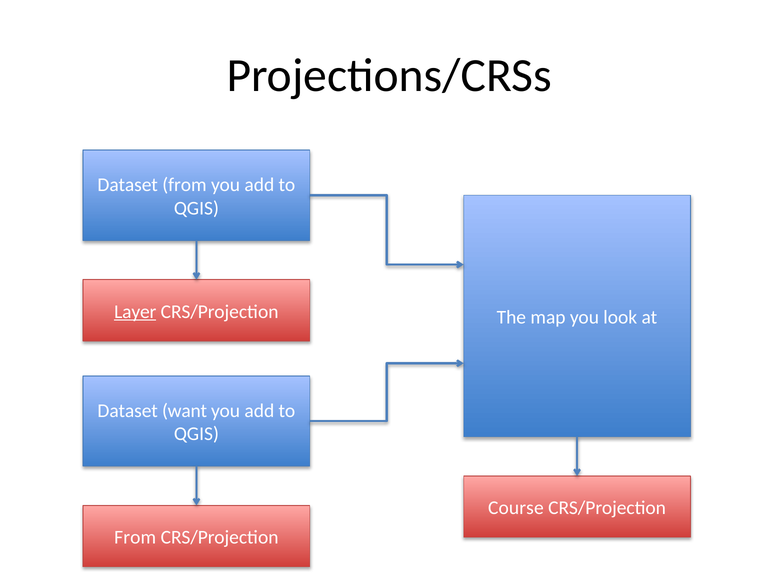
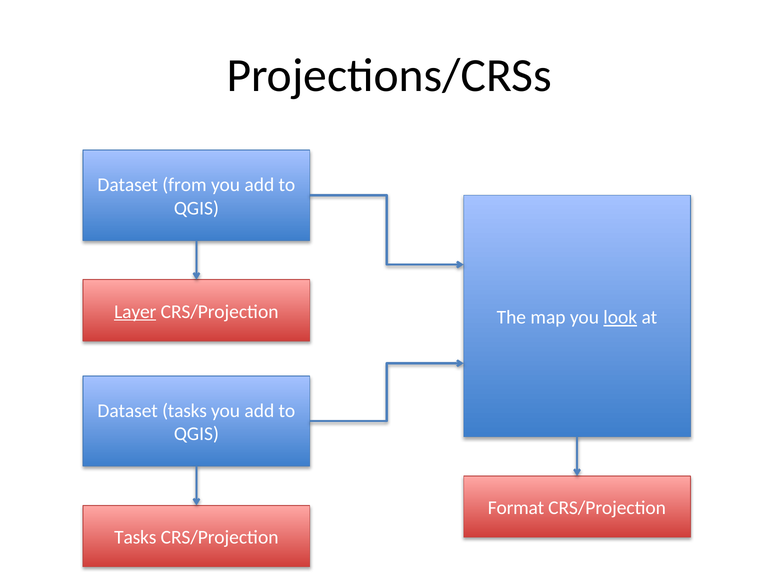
look underline: none -> present
Dataset want: want -> tasks
Course: Course -> Format
From at (135, 538): From -> Tasks
